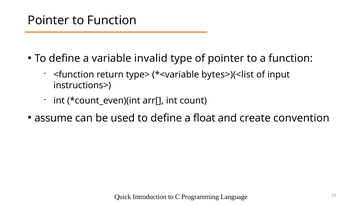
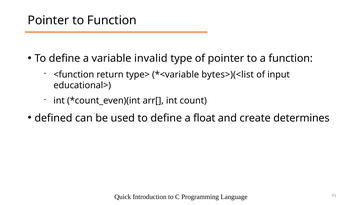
instructions>: instructions> -> educational>
assume: assume -> defined
convention: convention -> determines
